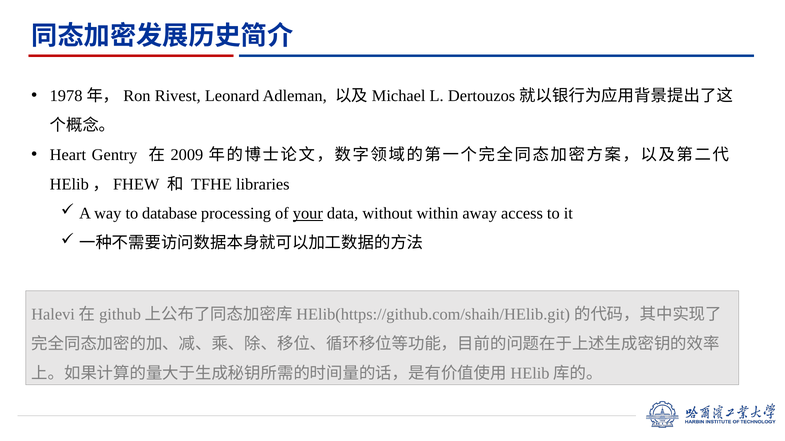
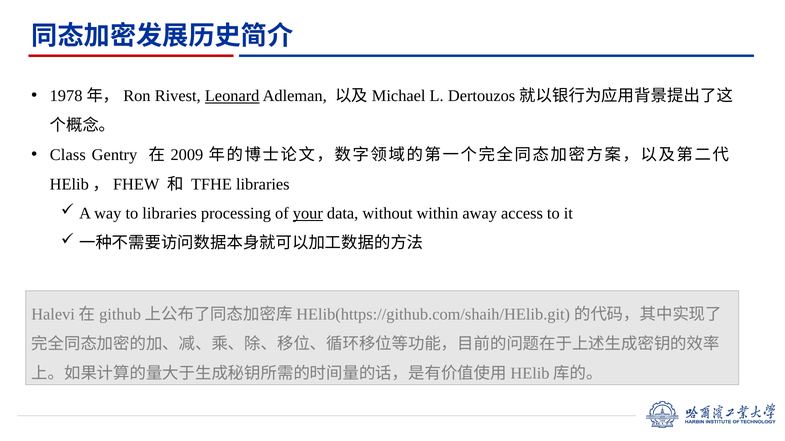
Leonard underline: none -> present
Heart: Heart -> Class
to database: database -> libraries
